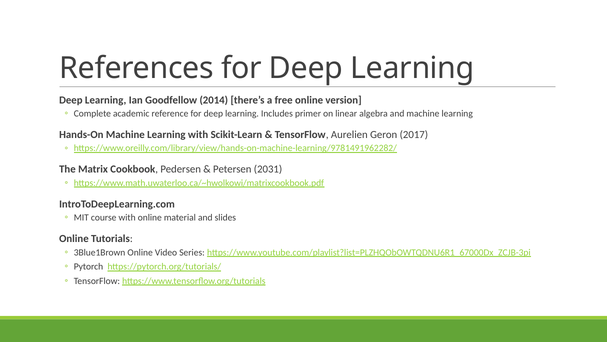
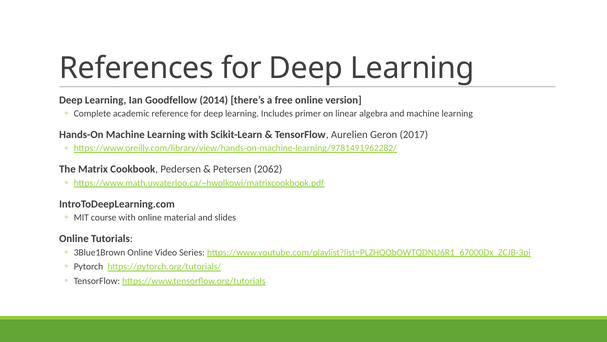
2031: 2031 -> 2062
